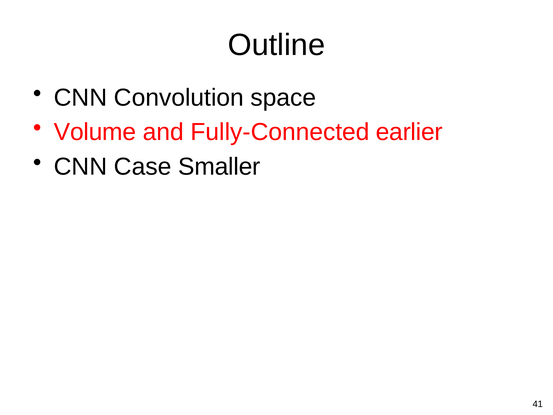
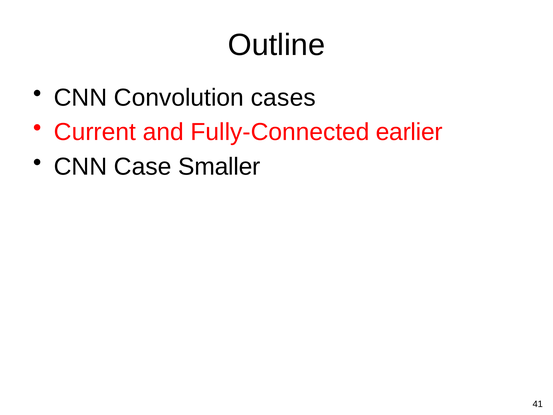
space: space -> cases
Volume: Volume -> Current
